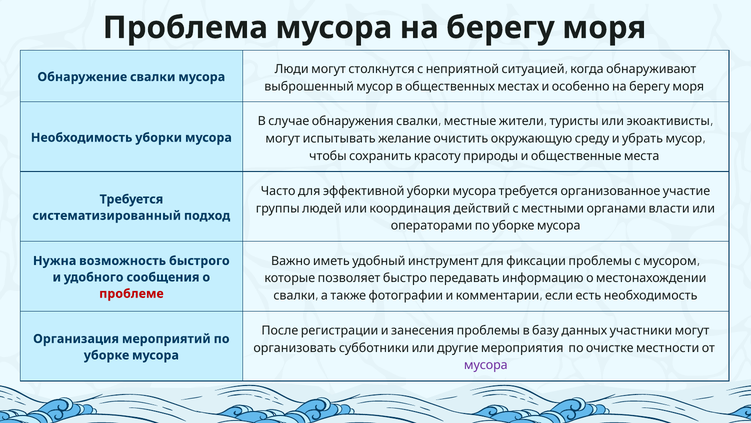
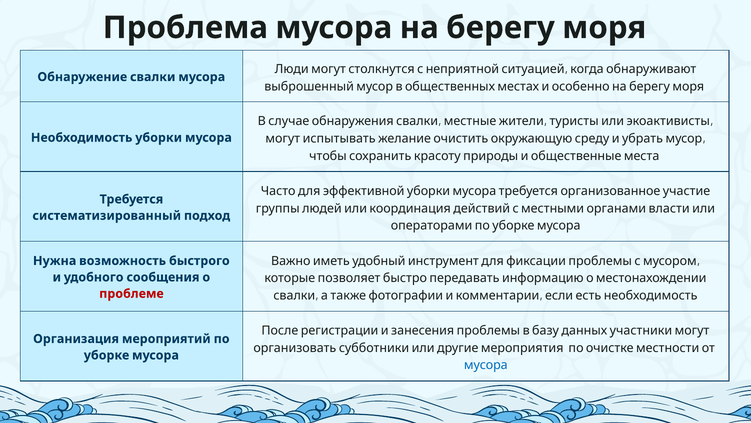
мусора colour: purple -> blue
